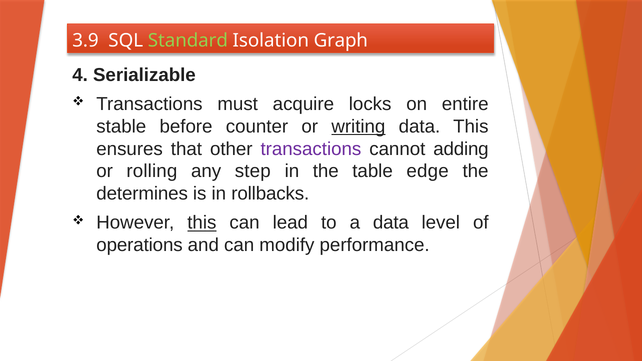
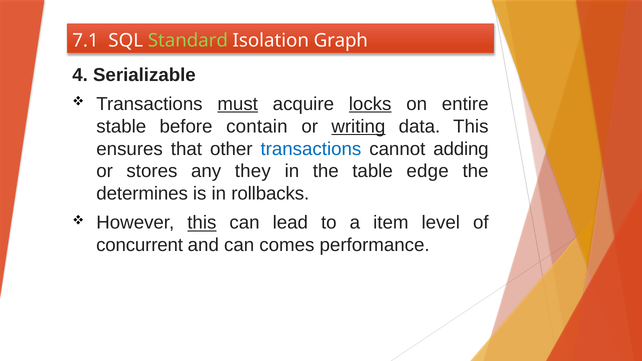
3.9: 3.9 -> 7.1
must underline: none -> present
locks underline: none -> present
counter: counter -> contain
transactions at (311, 149) colour: purple -> blue
rolling: rolling -> stores
step: step -> they
a data: data -> item
operations: operations -> concurrent
modify: modify -> comes
